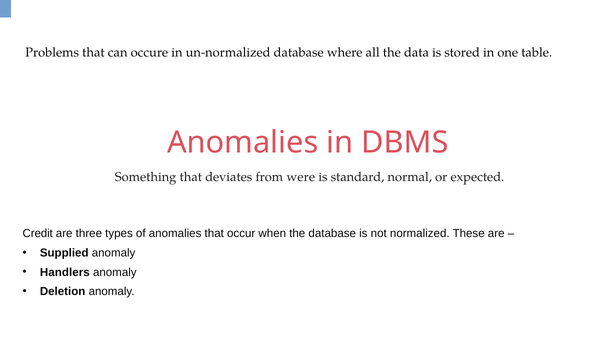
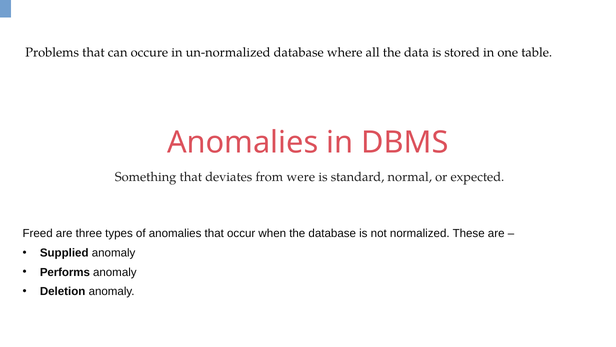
Credit: Credit -> Freed
Handlers: Handlers -> Performs
